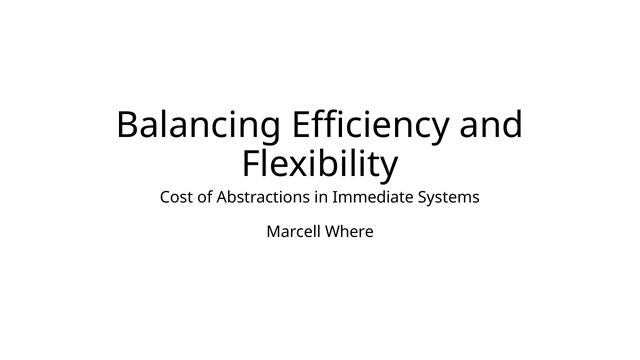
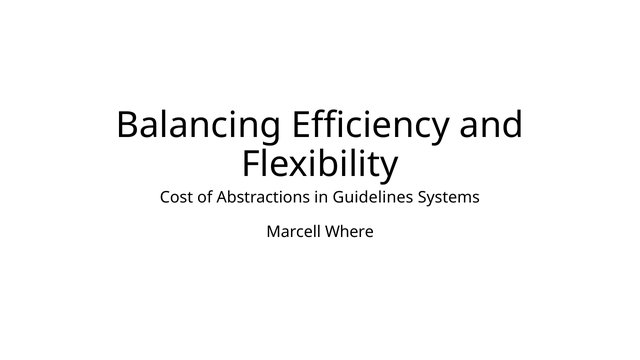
Immediate: Immediate -> Guidelines
